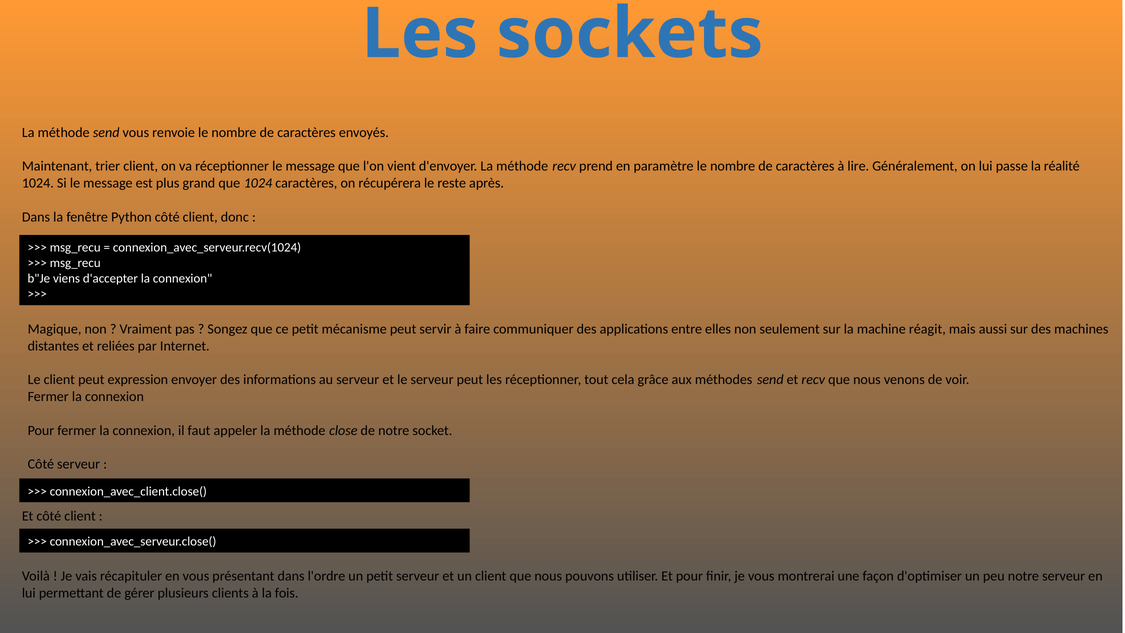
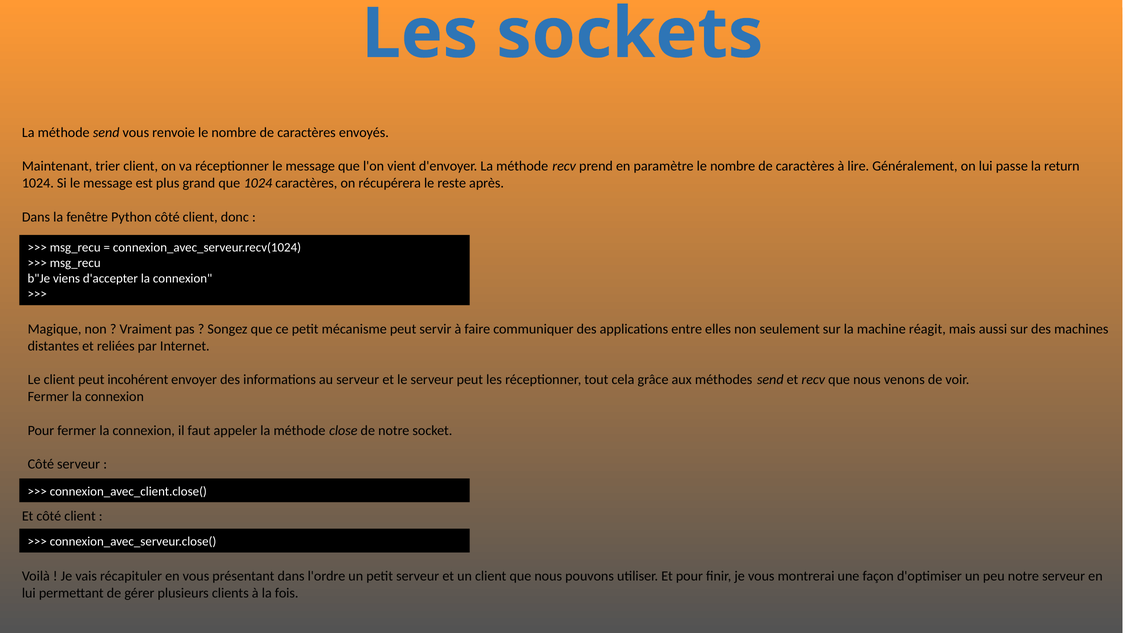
réalité: réalité -> return
expression: expression -> incohérent
